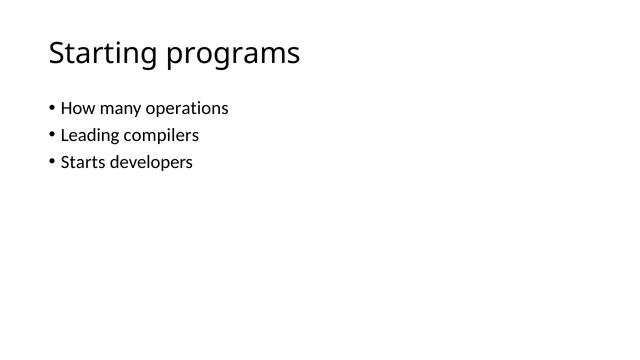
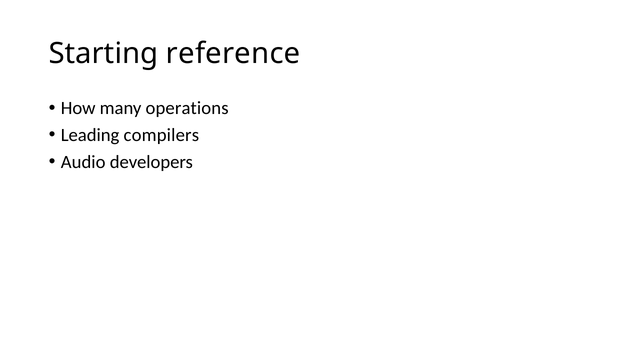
programs: programs -> reference
Starts: Starts -> Audio
